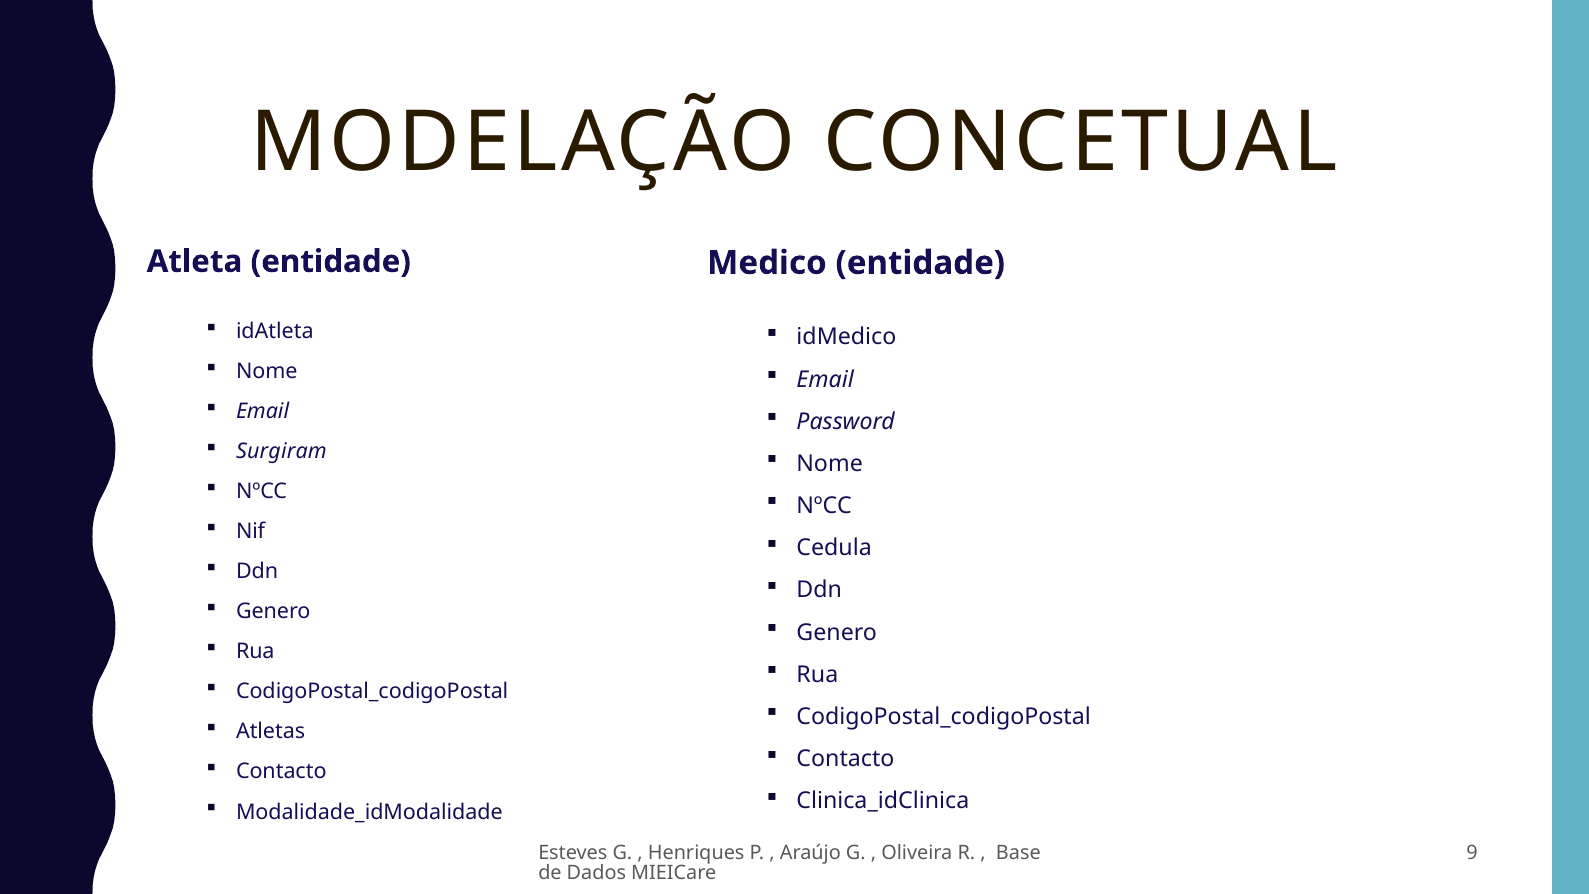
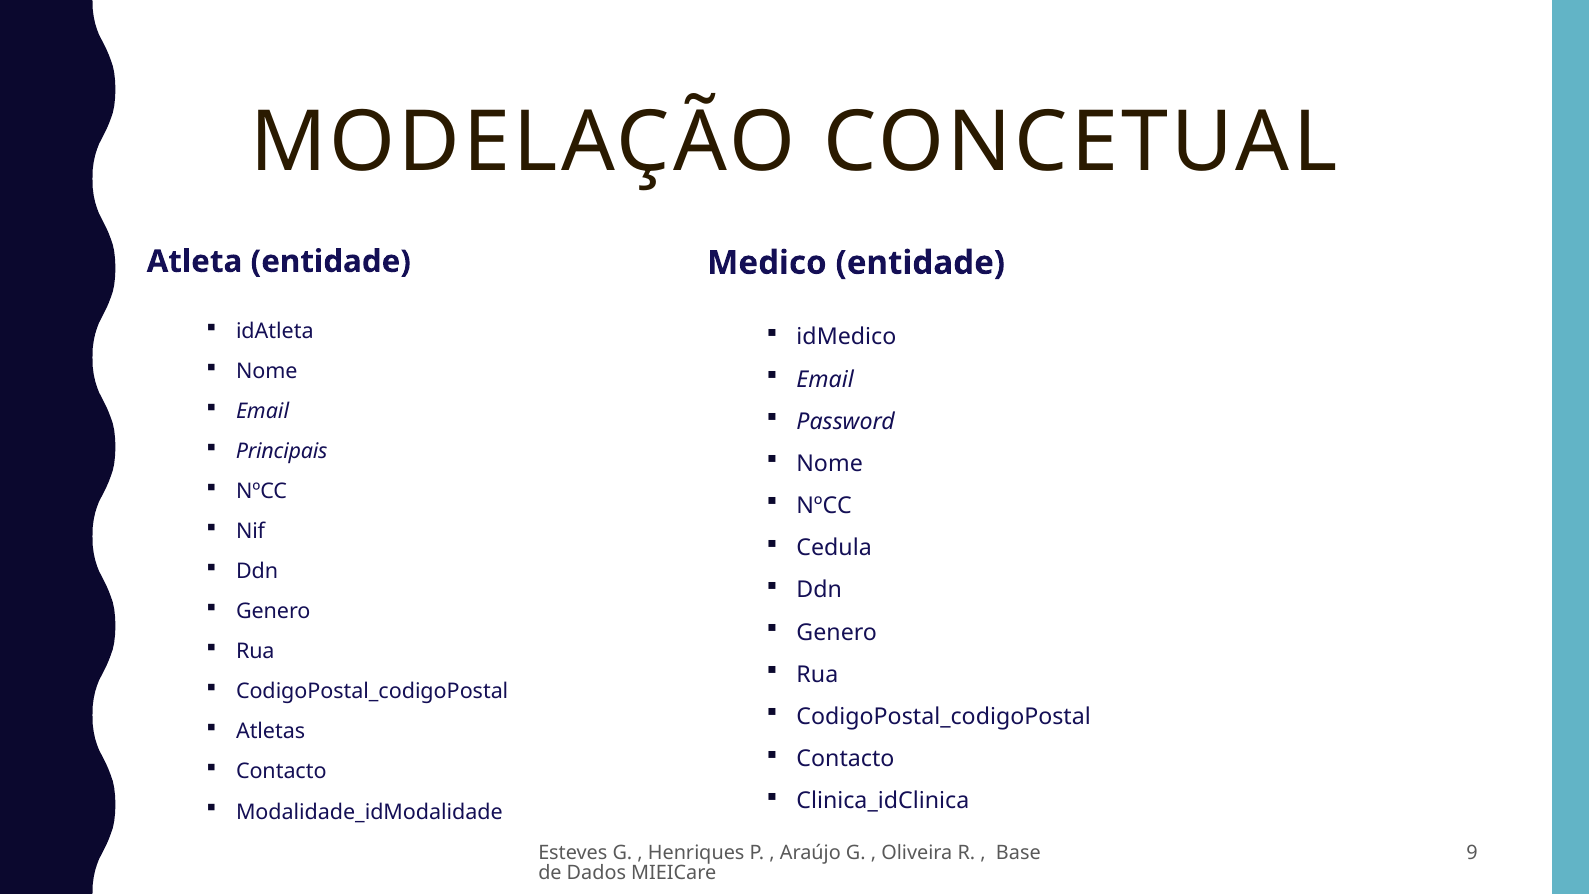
Surgiram: Surgiram -> Principais
